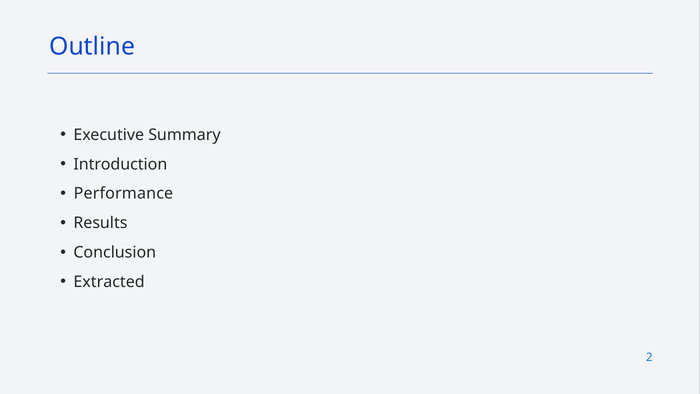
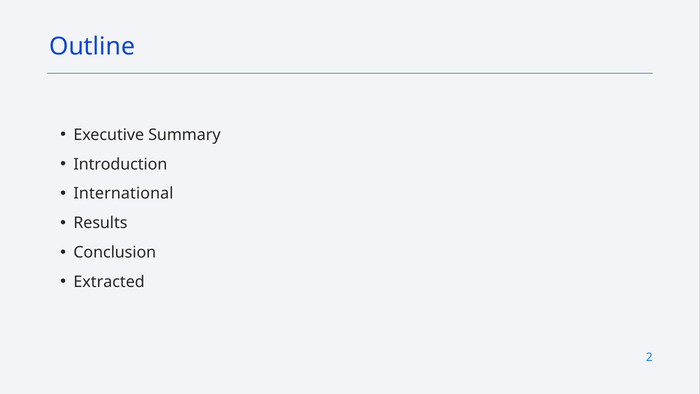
Performance: Performance -> International
